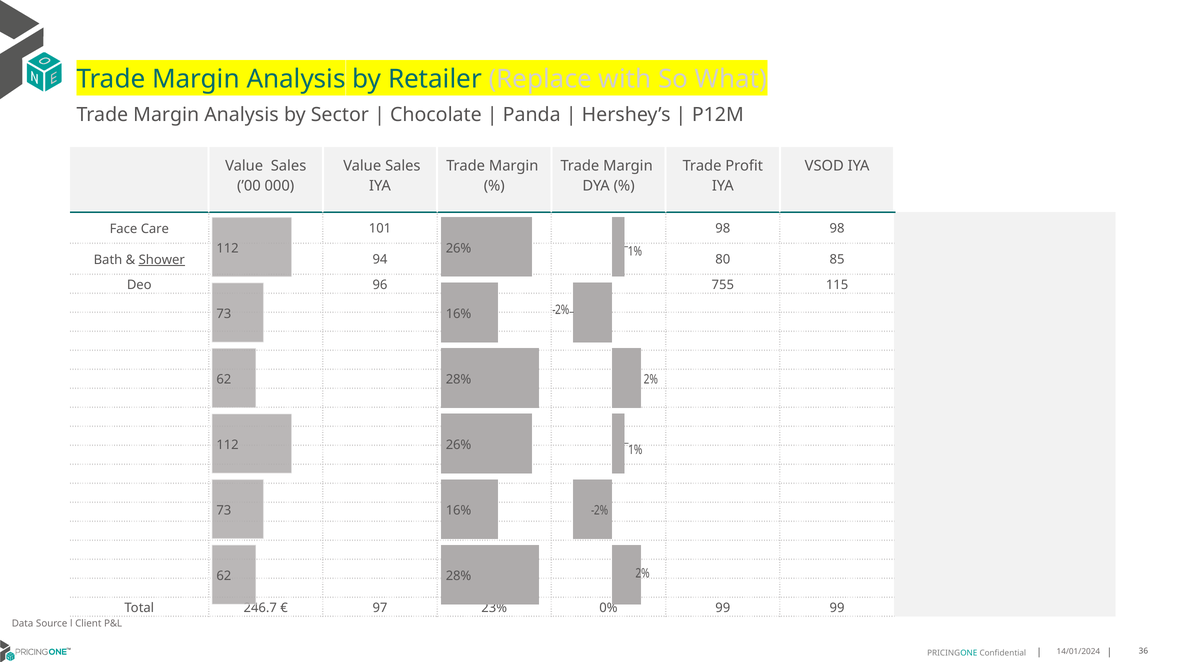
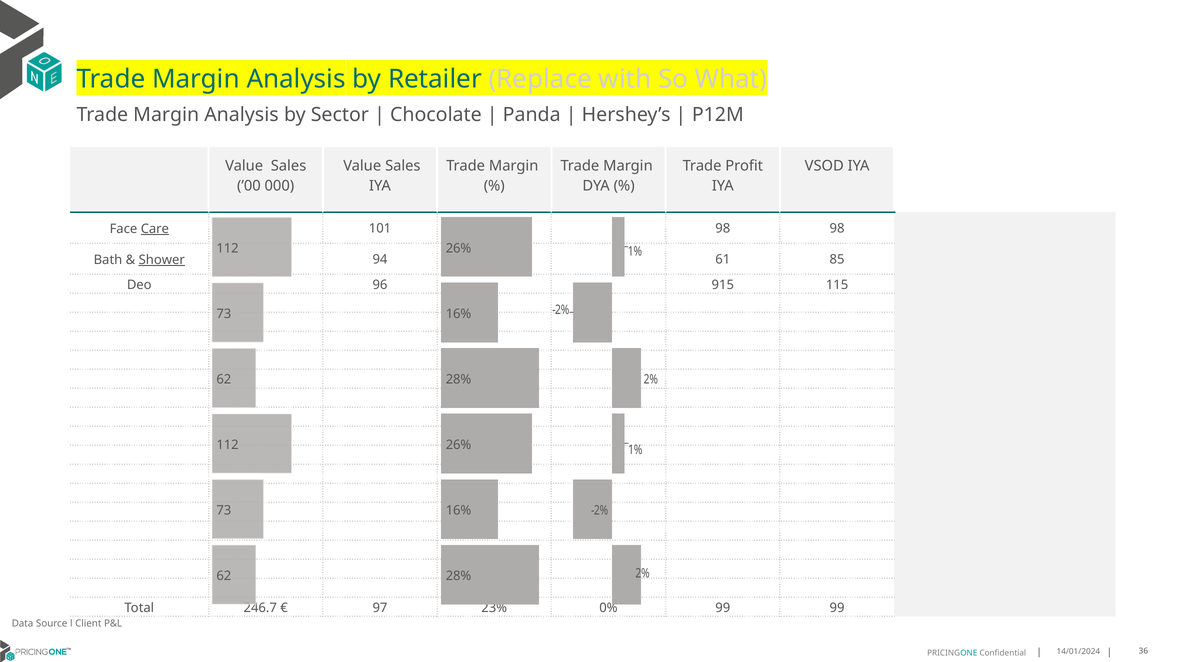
Care underline: none -> present
80: 80 -> 61
755: 755 -> 915
